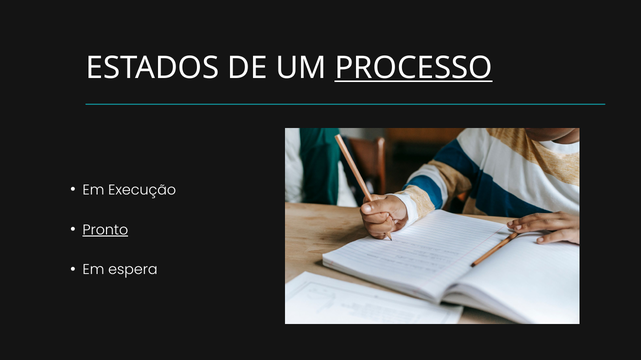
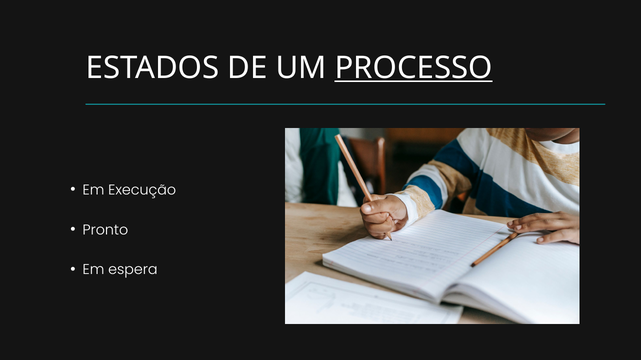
Pronto underline: present -> none
